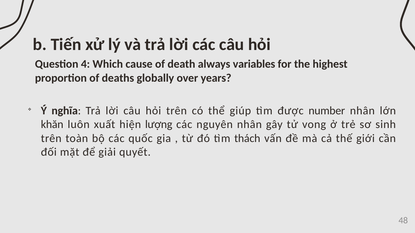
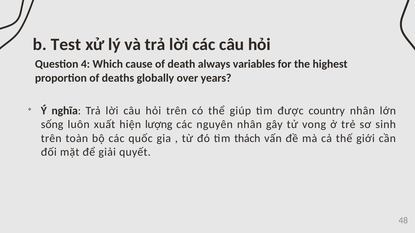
Tiến: Tiến -> Test
number: number -> country
khăn: khăn -> sống
